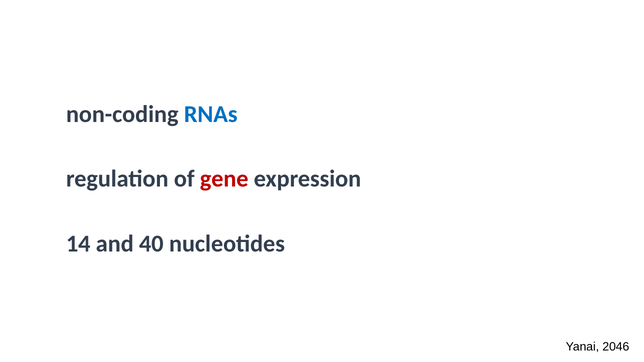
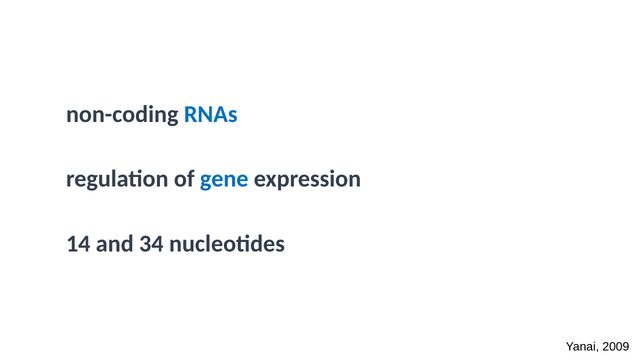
gene colour: red -> blue
40: 40 -> 34
2046: 2046 -> 2009
